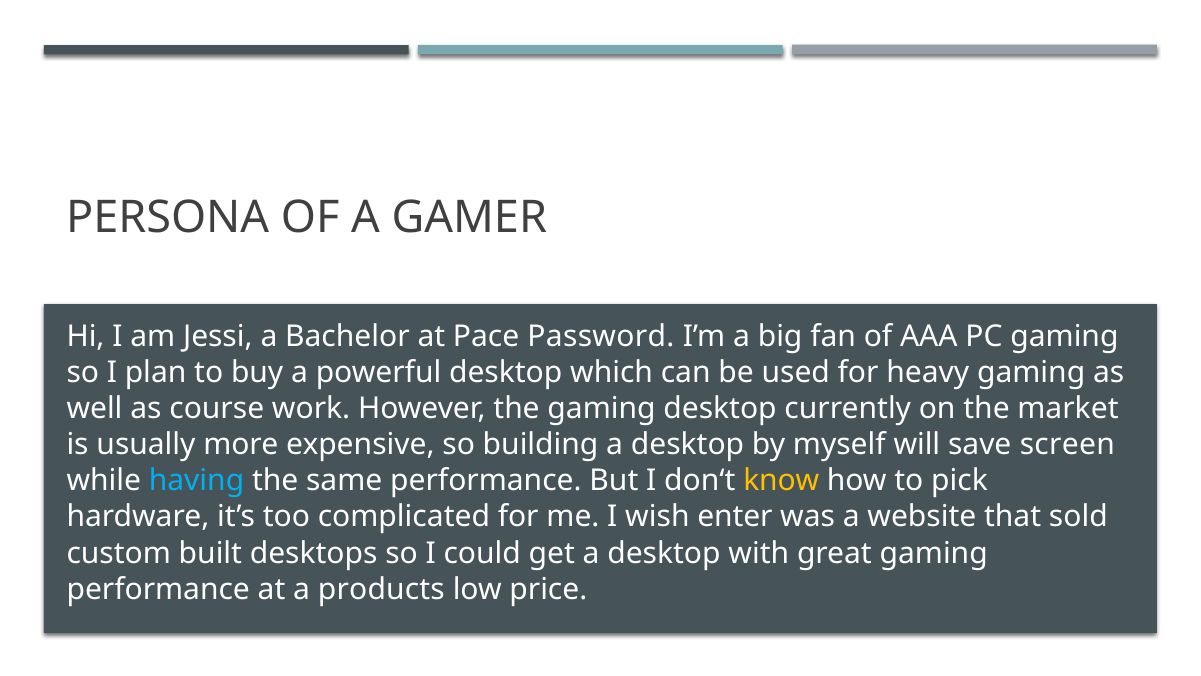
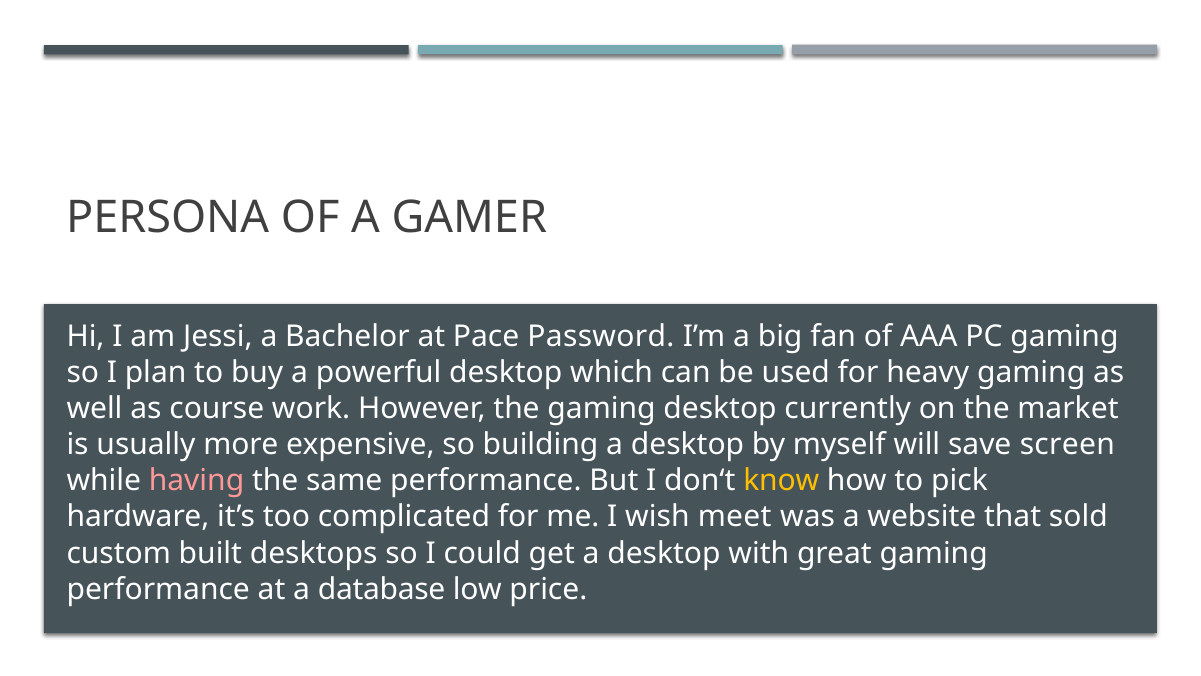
having colour: light blue -> pink
enter: enter -> meet
products: products -> database
